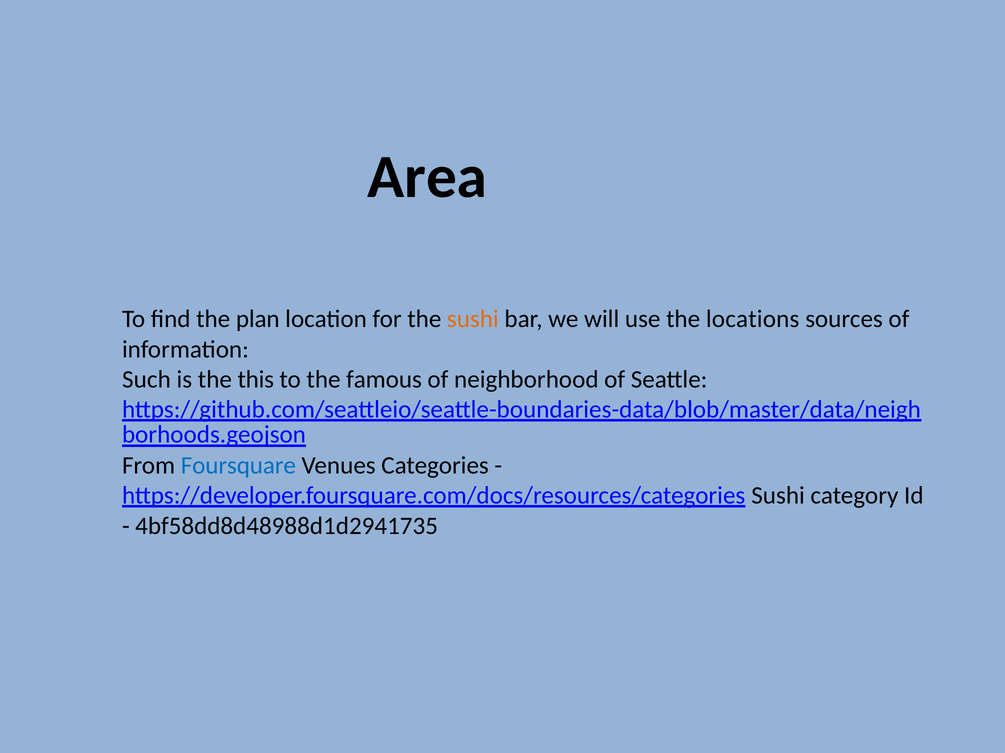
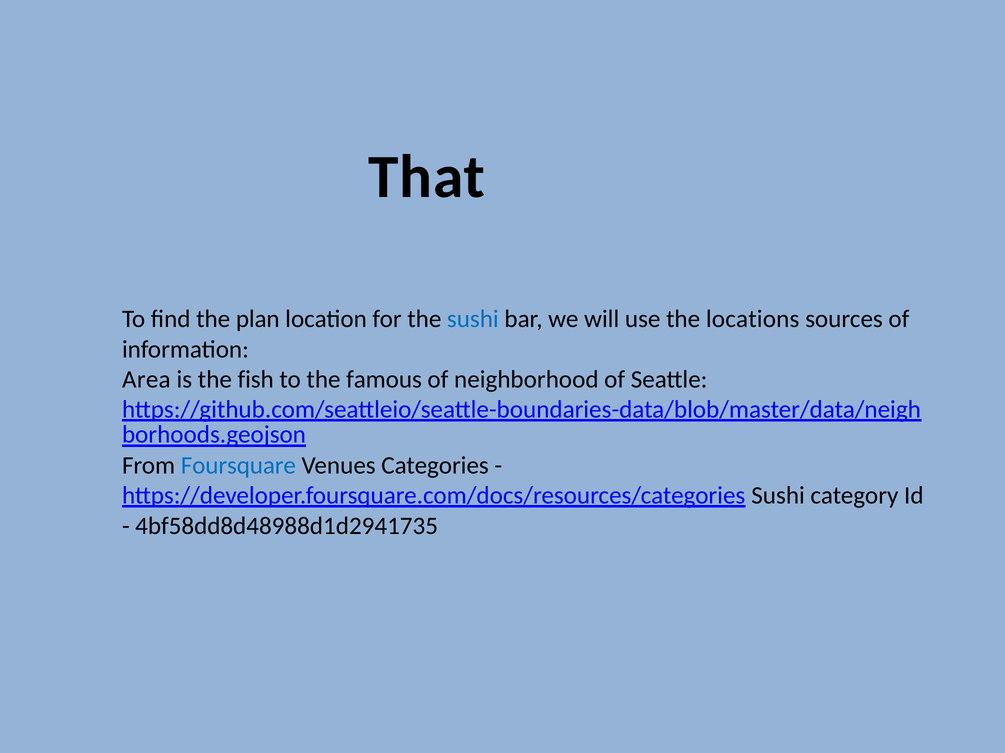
Area: Area -> That
sushi at (473, 319) colour: orange -> blue
Such: Such -> Area
this: this -> fish
